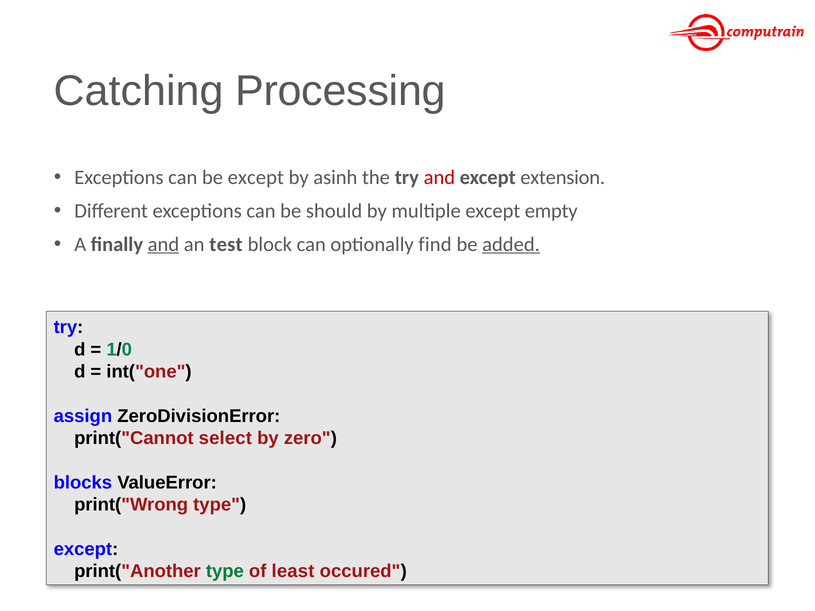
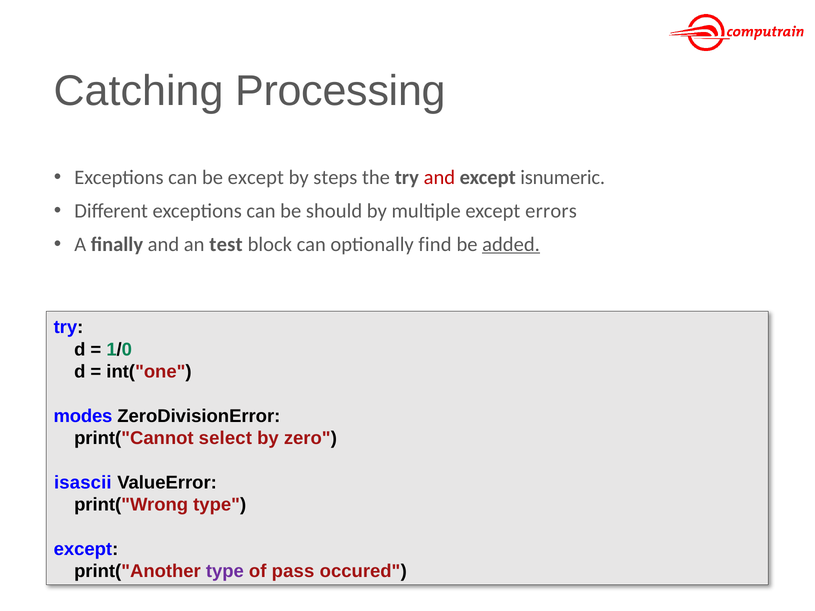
asinh: asinh -> steps
extension: extension -> isnumeric
empty: empty -> errors
and at (163, 244) underline: present -> none
assign: assign -> modes
blocks: blocks -> isascii
type at (225, 571) colour: green -> purple
least: least -> pass
